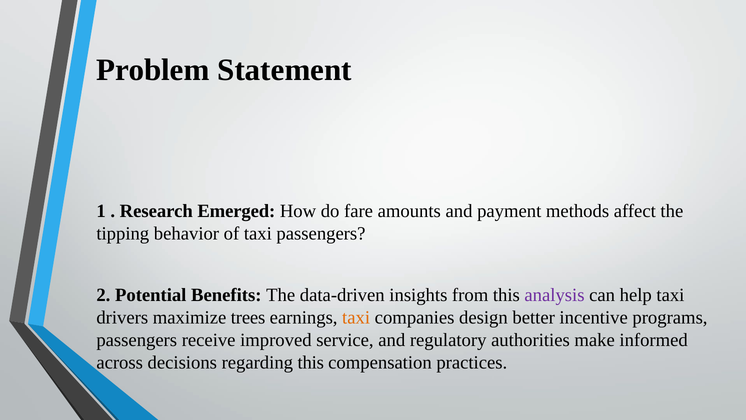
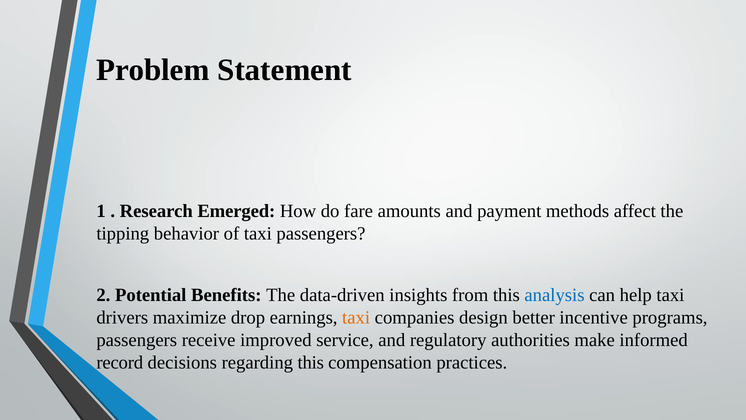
analysis colour: purple -> blue
trees: trees -> drop
across: across -> record
